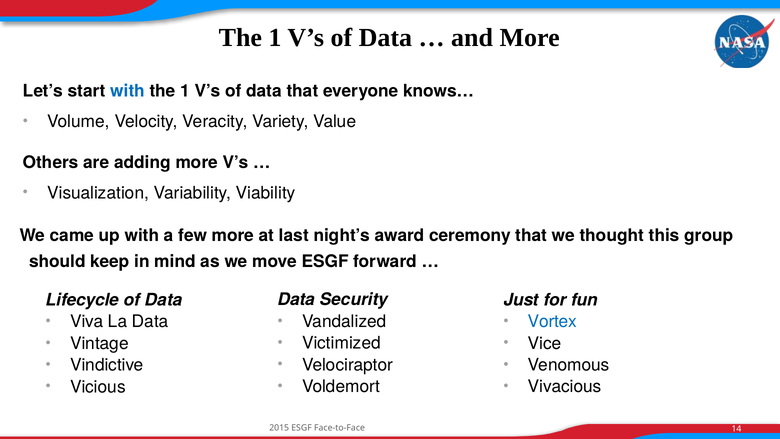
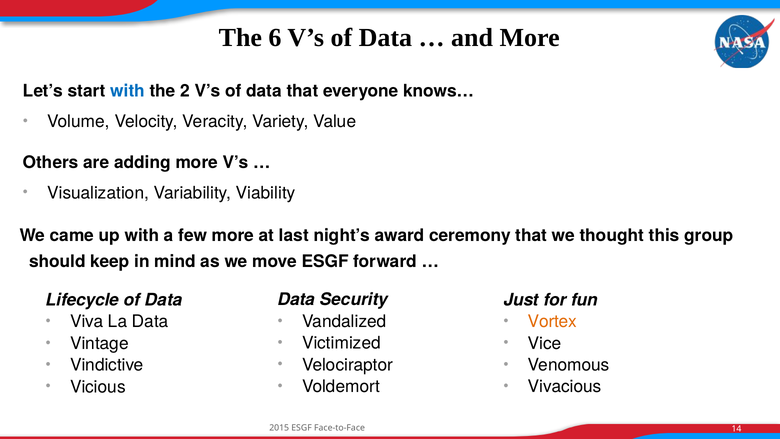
1 at (275, 38): 1 -> 6
1 at (185, 91): 1 -> 2
Vortex colour: blue -> orange
